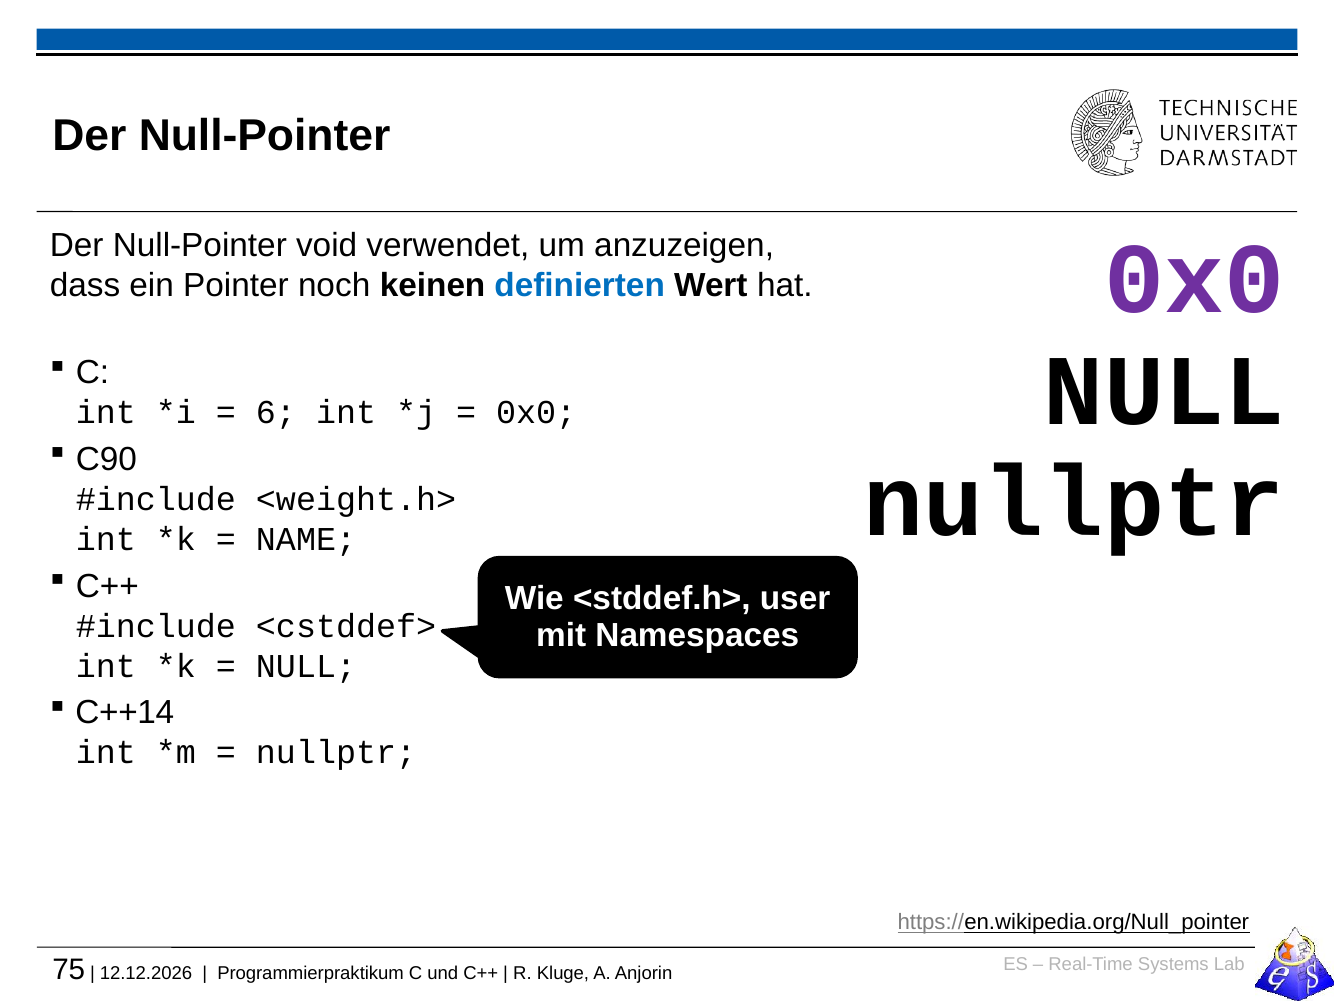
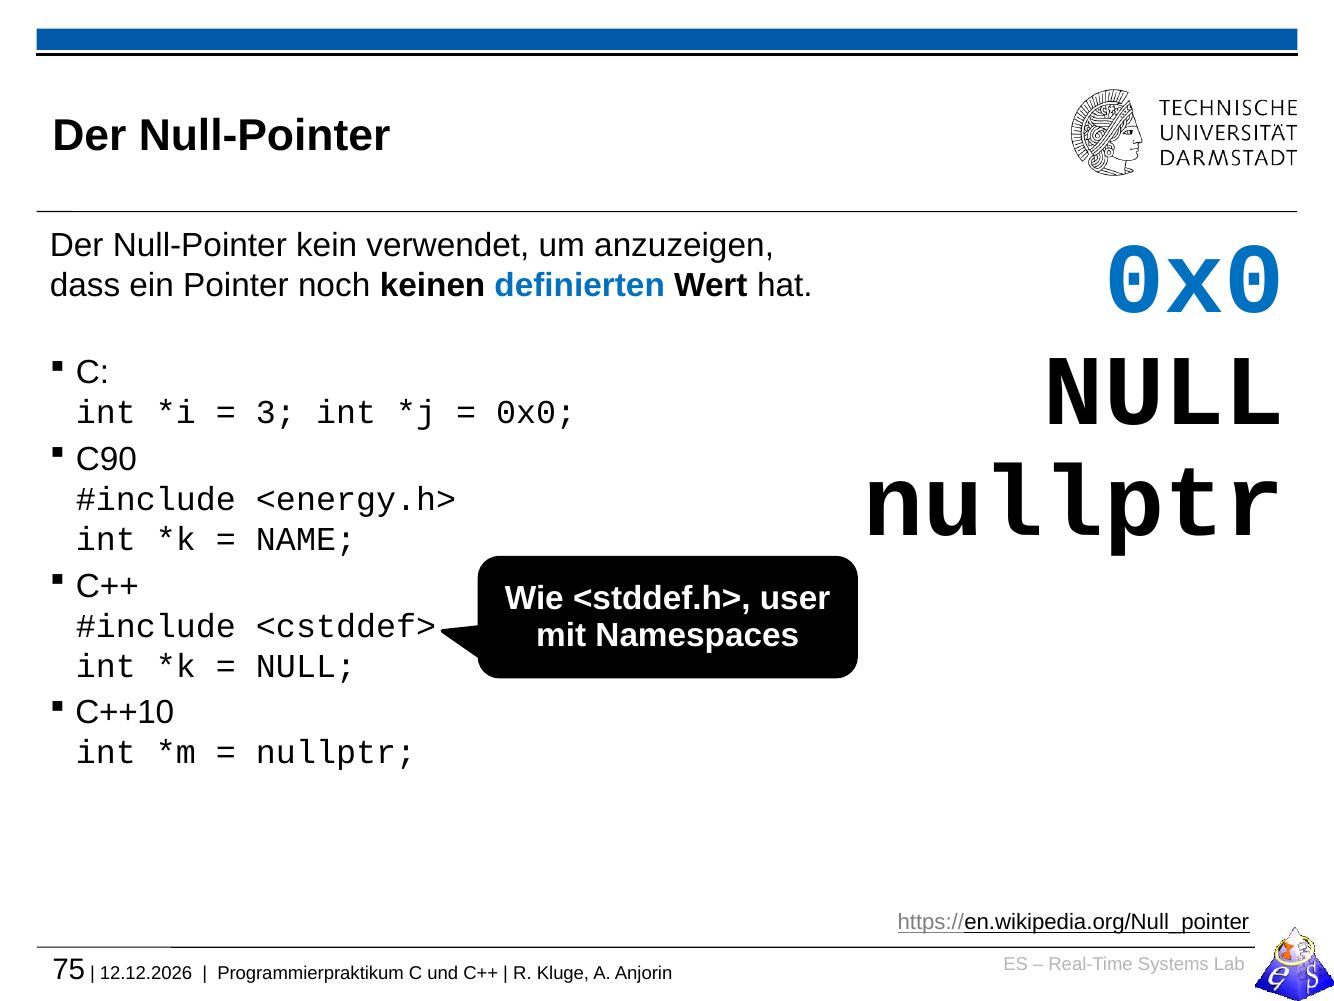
void: void -> kein
0x0 at (1194, 279) colour: purple -> blue
6: 6 -> 3
<weight.h>: <weight.h> -> <energy.h>
C++14: C++14 -> C++10
